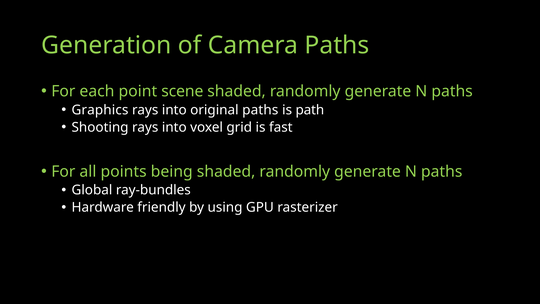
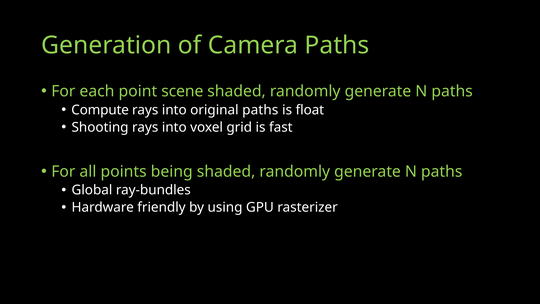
Graphics: Graphics -> Compute
path: path -> float
